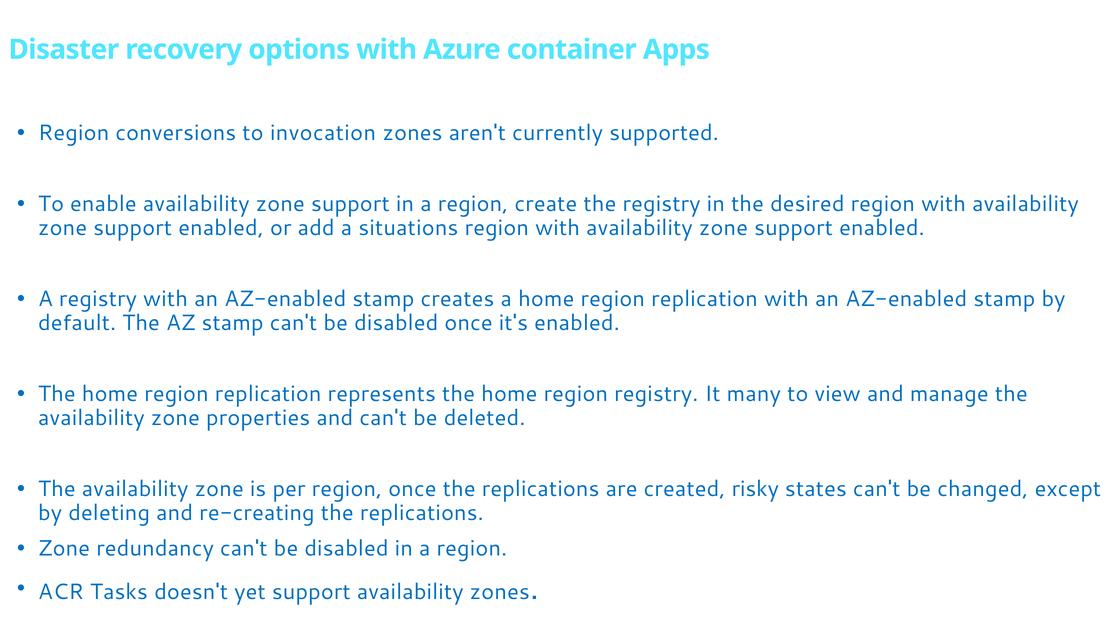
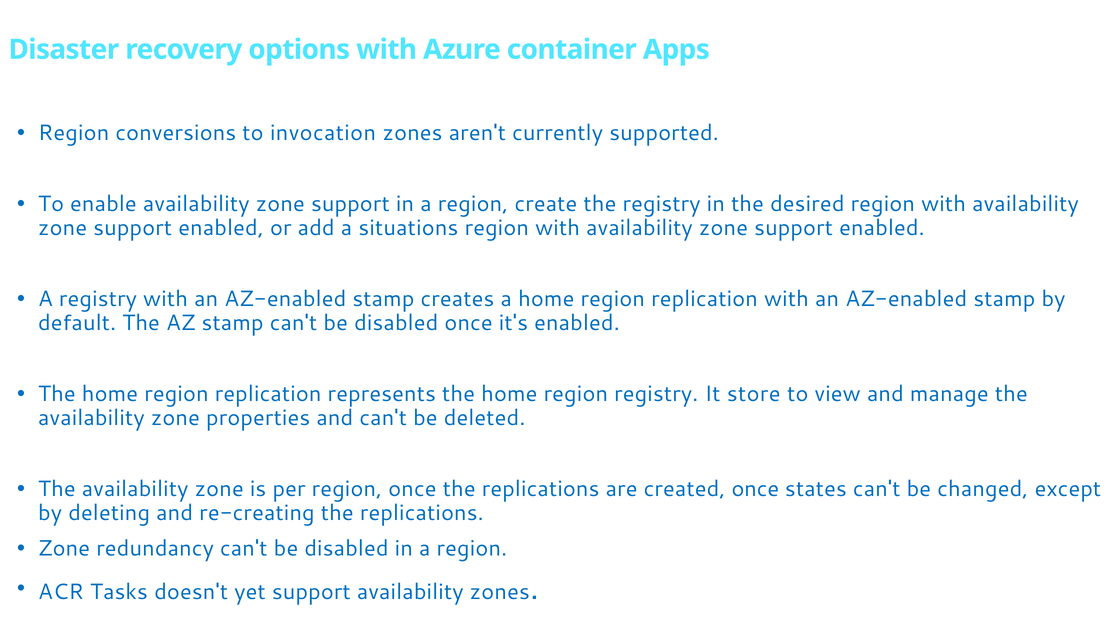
many: many -> store
created risky: risky -> once
